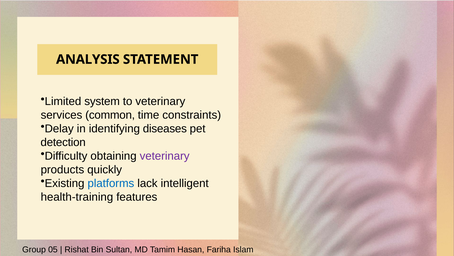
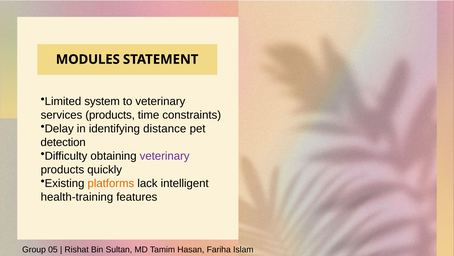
ANALYSIS: ANALYSIS -> MODULES
services common: common -> products
diseases: diseases -> distance
platforms colour: blue -> orange
